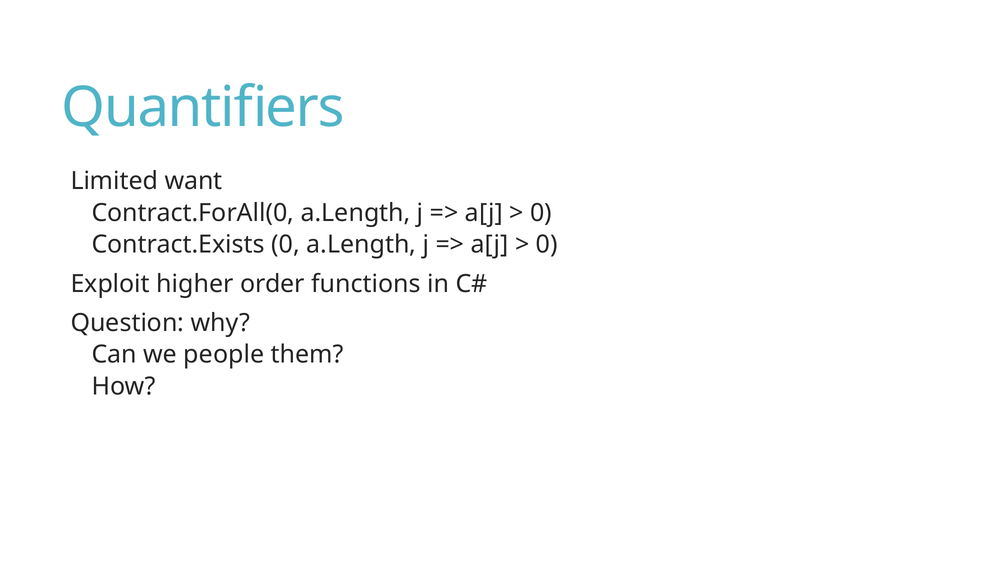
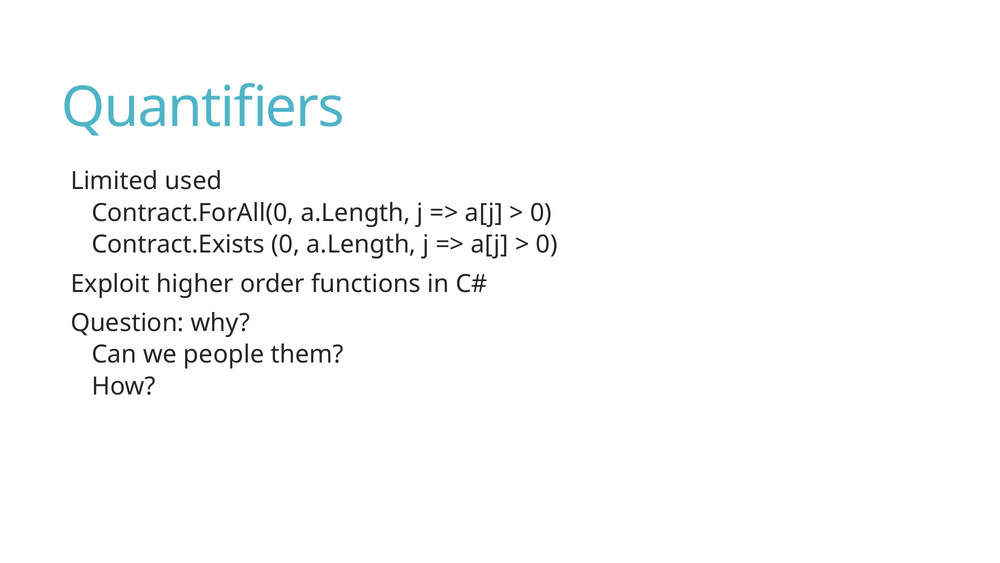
want: want -> used
